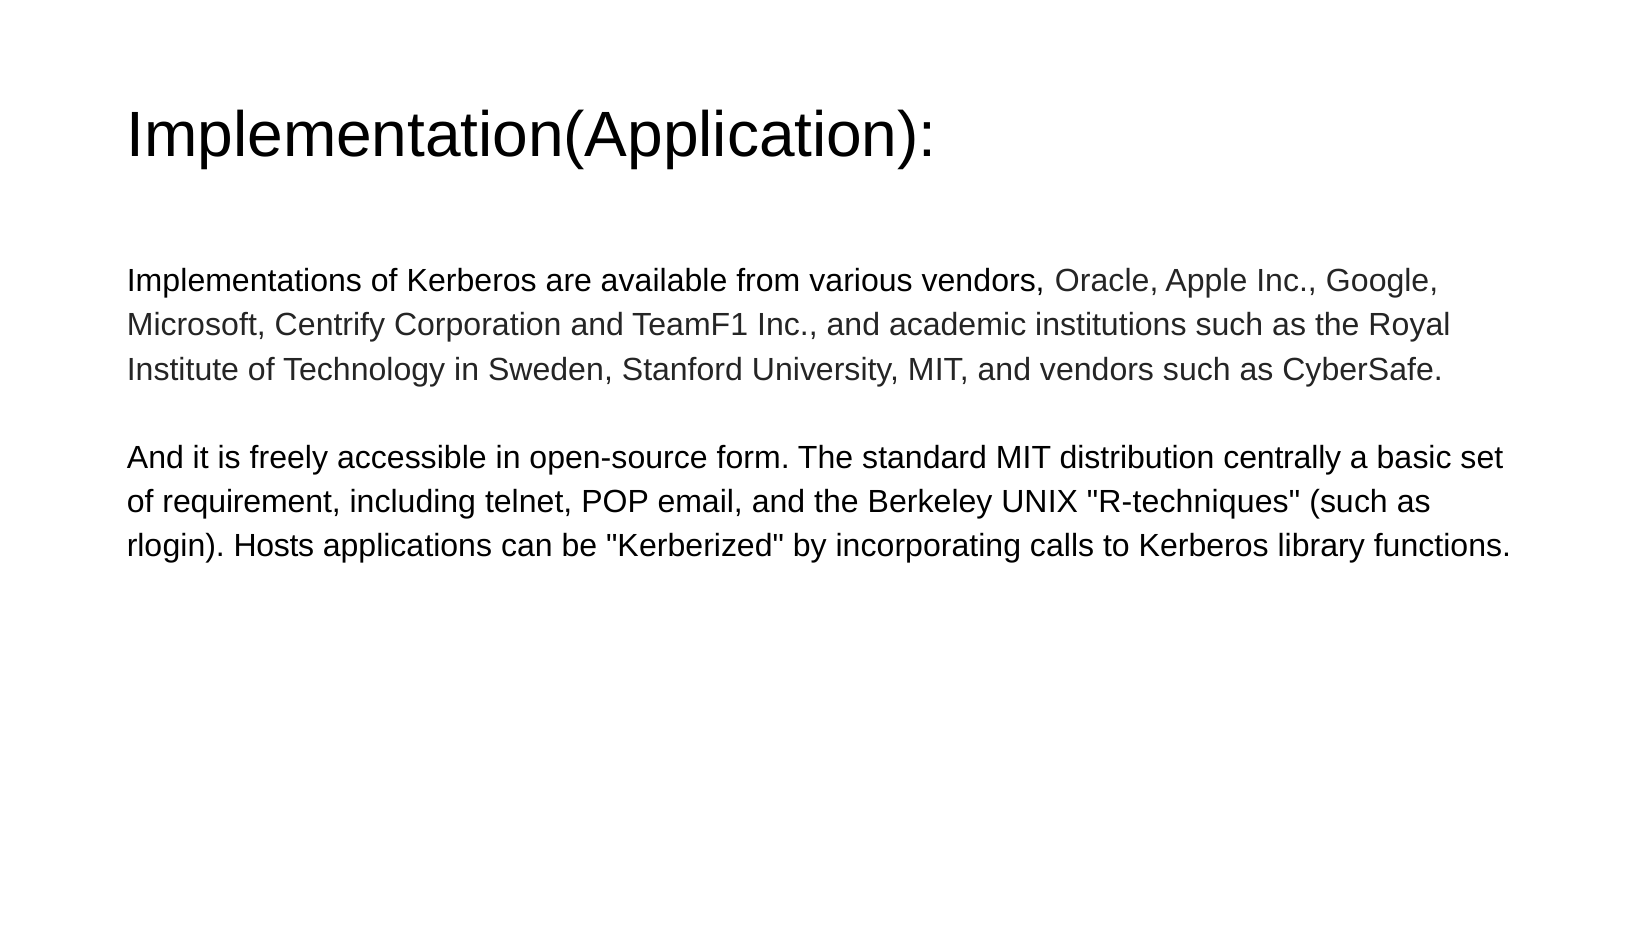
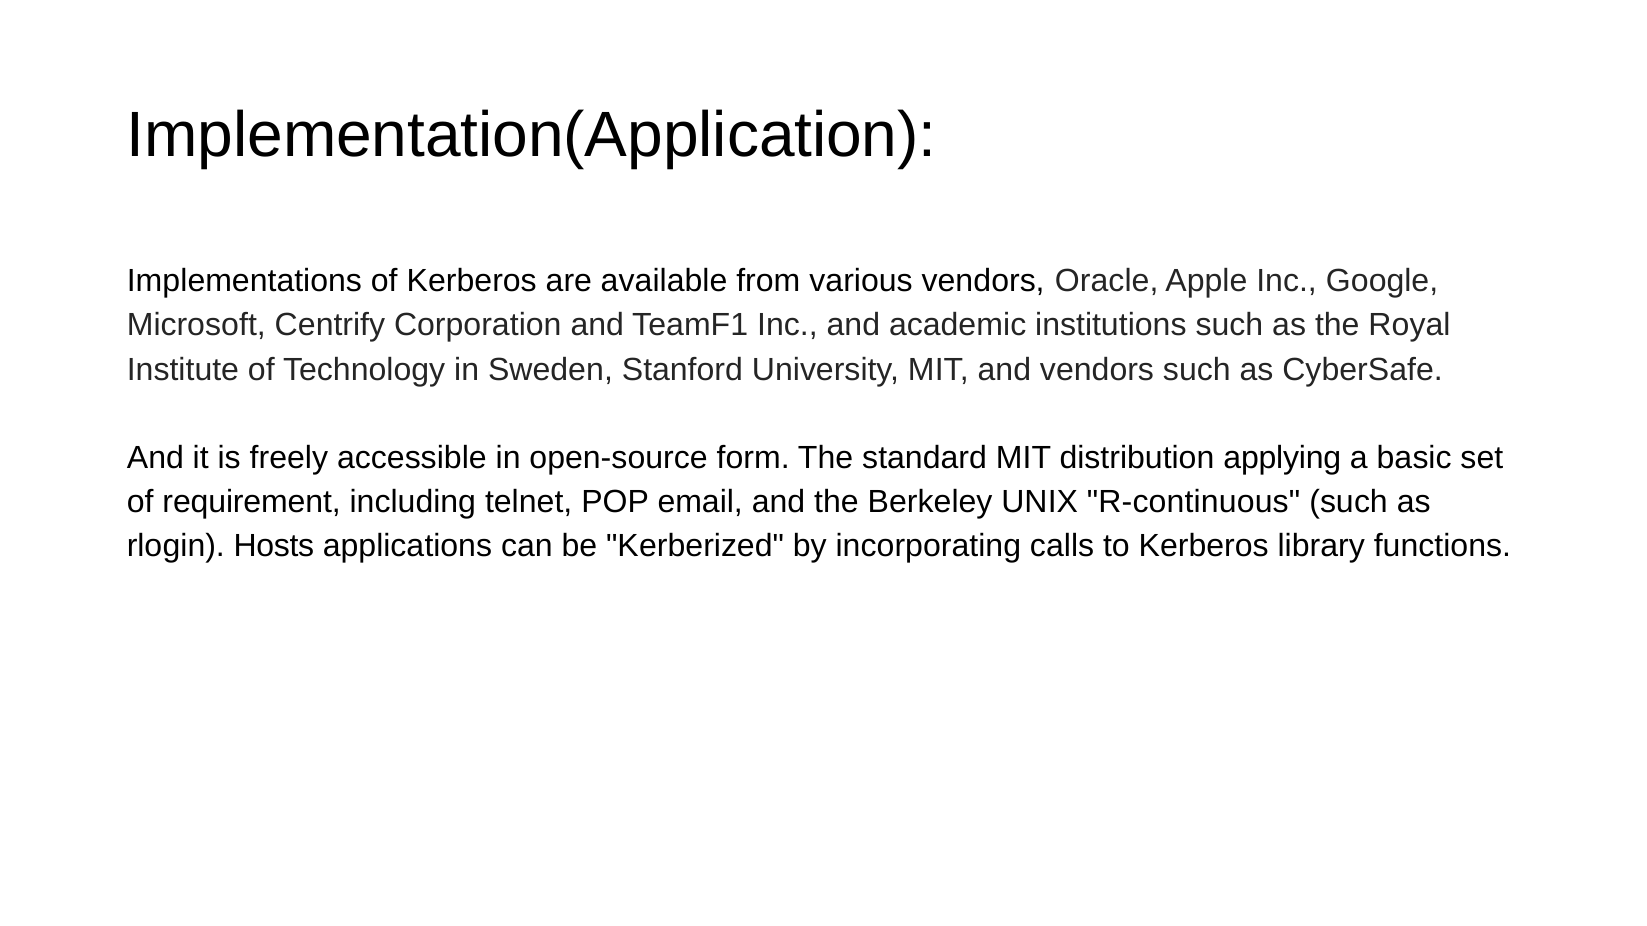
centrally: centrally -> applying
R-techniques: R-techniques -> R-continuous
